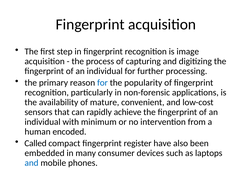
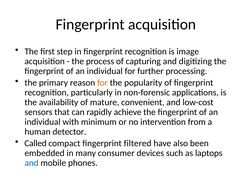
for at (102, 83) colour: blue -> orange
encoded: encoded -> detector
register: register -> filtered
